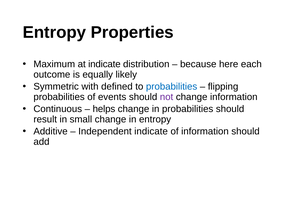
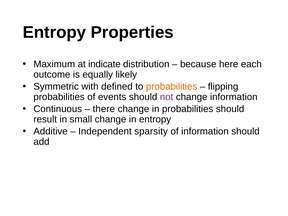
probabilities at (172, 86) colour: blue -> orange
helps: helps -> there
Independent indicate: indicate -> sparsity
